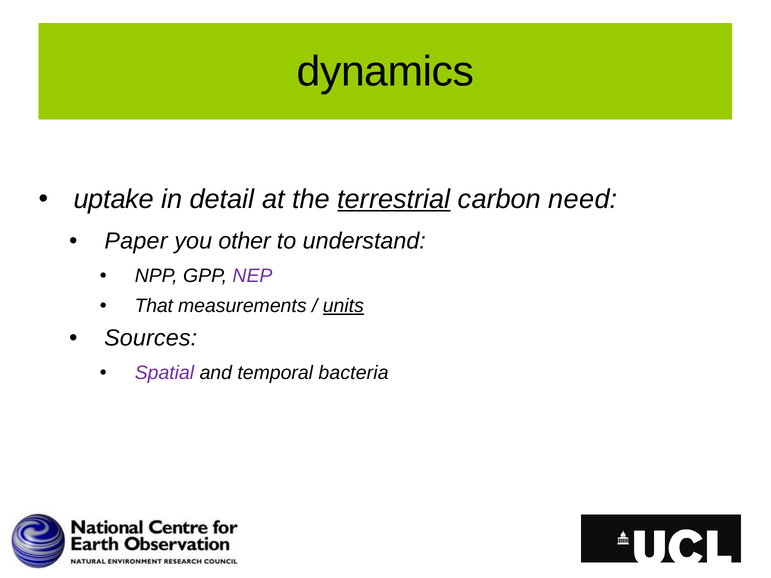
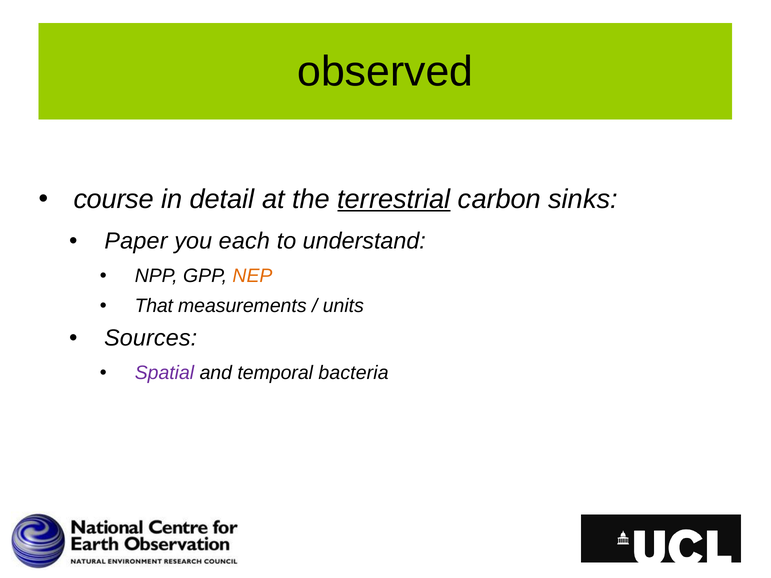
dynamics: dynamics -> observed
uptake: uptake -> course
need: need -> sinks
other: other -> each
NEP colour: purple -> orange
units underline: present -> none
